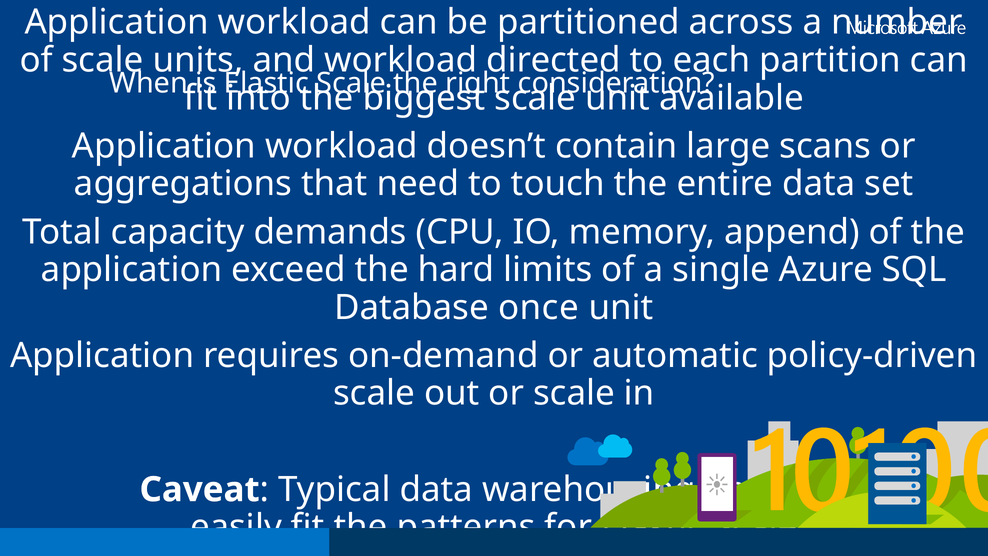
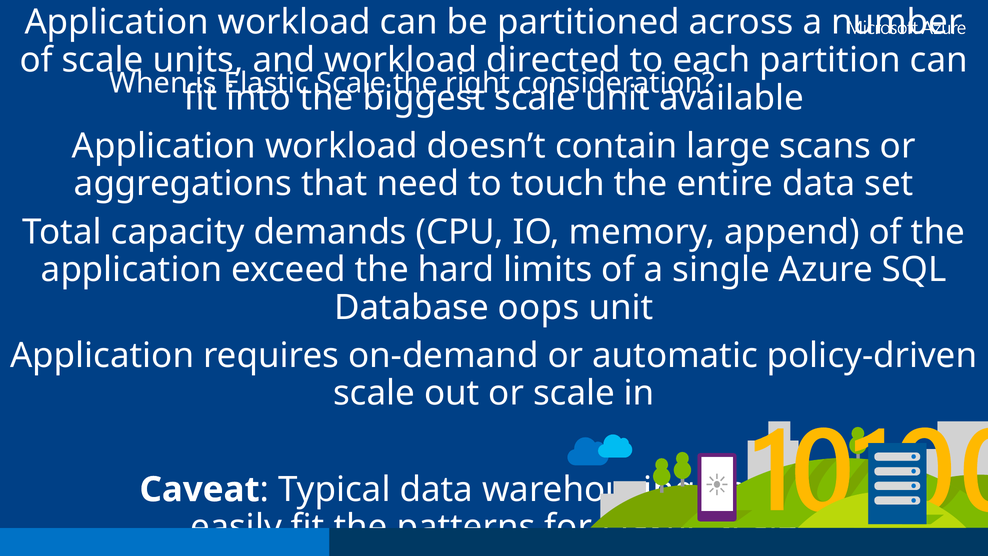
once: once -> oops
